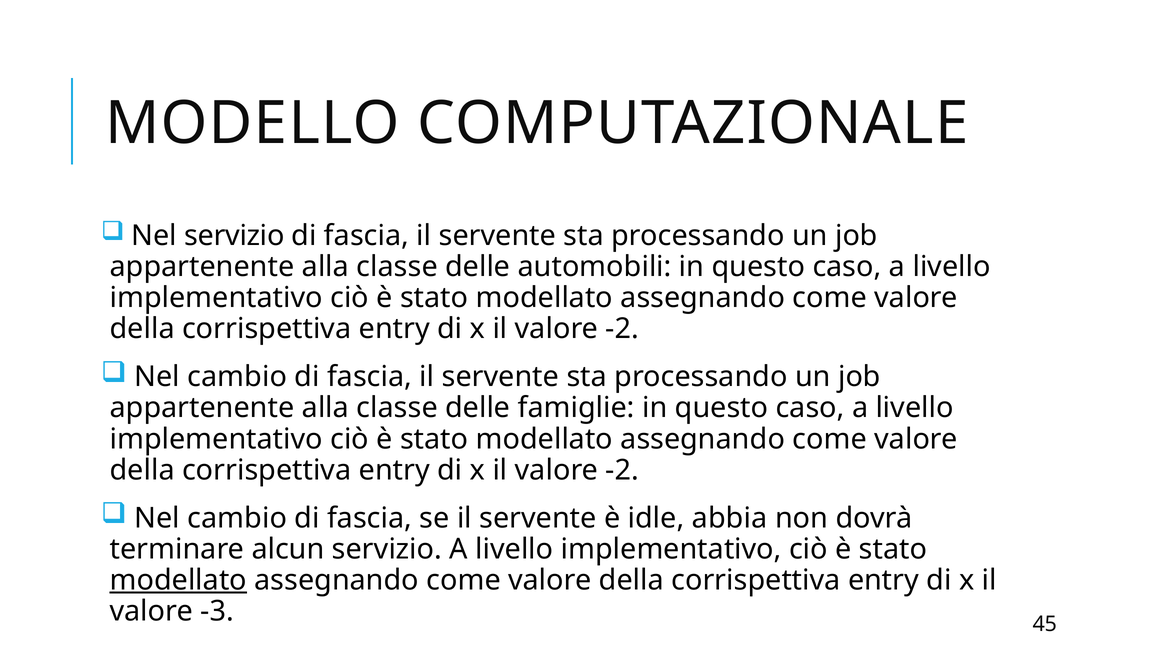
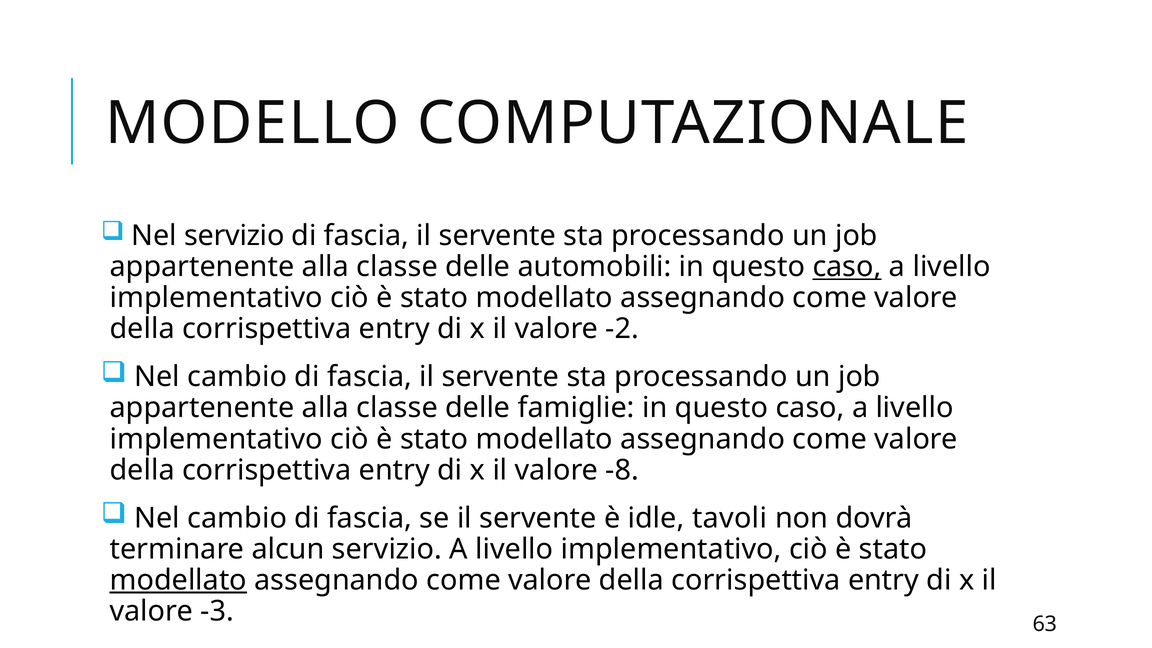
caso at (847, 267) underline: none -> present
-2 at (622, 470): -2 -> -8
abbia: abbia -> tavoli
45: 45 -> 63
